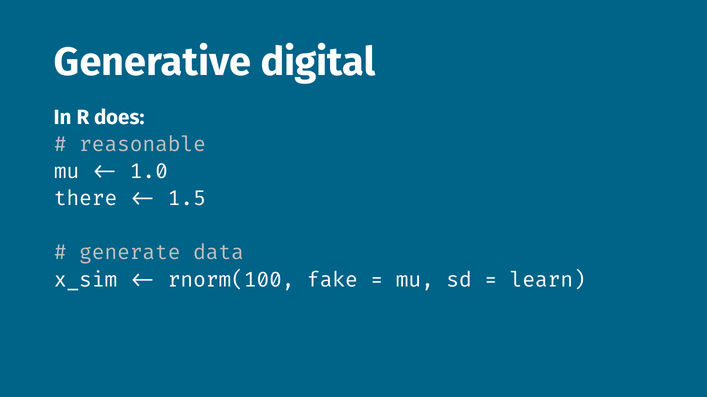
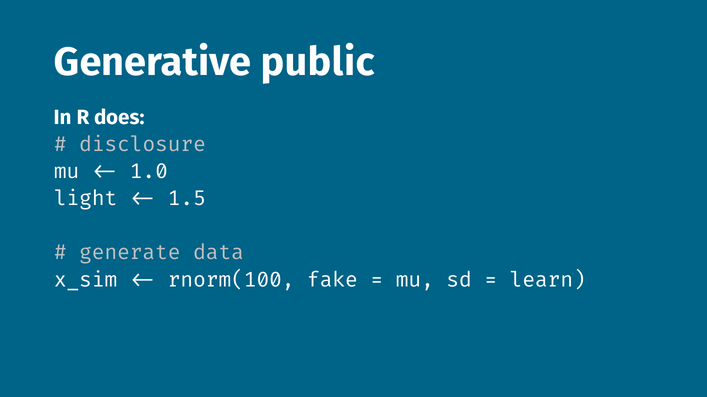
digital: digital -> public
reasonable: reasonable -> disclosure
there: there -> light
